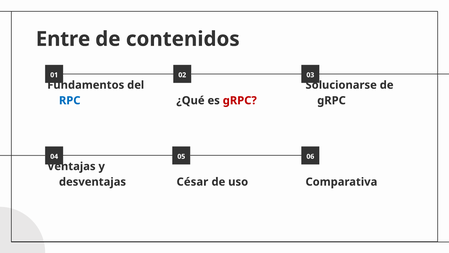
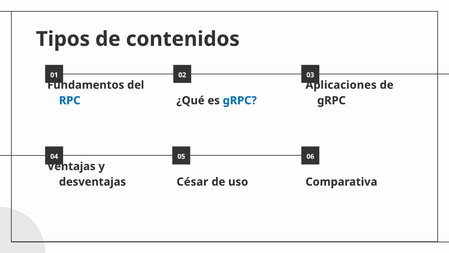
Entre: Entre -> Tipos
Solucionarse: Solucionarse -> Aplicaciones
gRPC at (240, 100) colour: red -> blue
